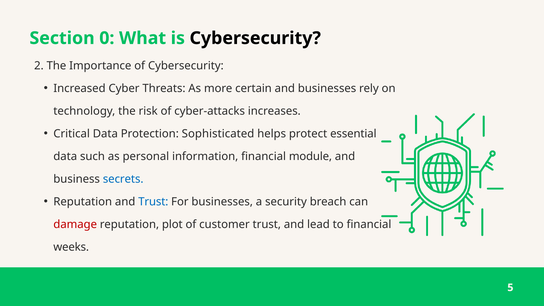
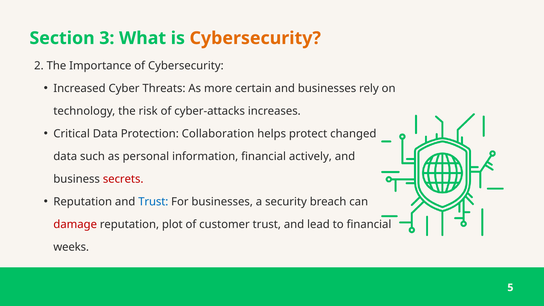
0: 0 -> 3
Cybersecurity at (255, 38) colour: black -> orange
Sophisticated: Sophisticated -> Collaboration
essential: essential -> changed
module: module -> actively
secrets colour: blue -> red
